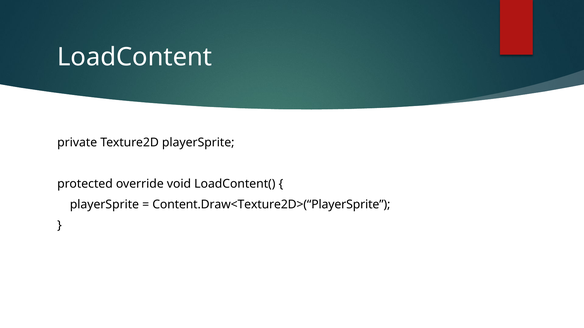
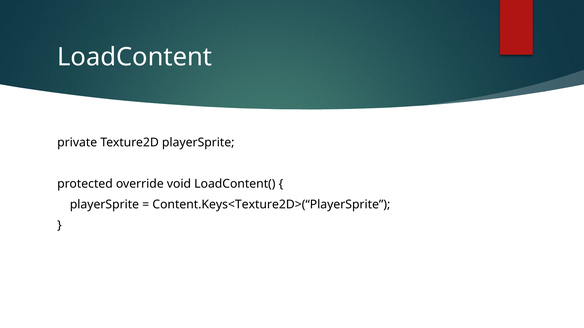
Content.Draw<Texture2D>(“PlayerSprite: Content.Draw<Texture2D>(“PlayerSprite -> Content.Keys<Texture2D>(“PlayerSprite
